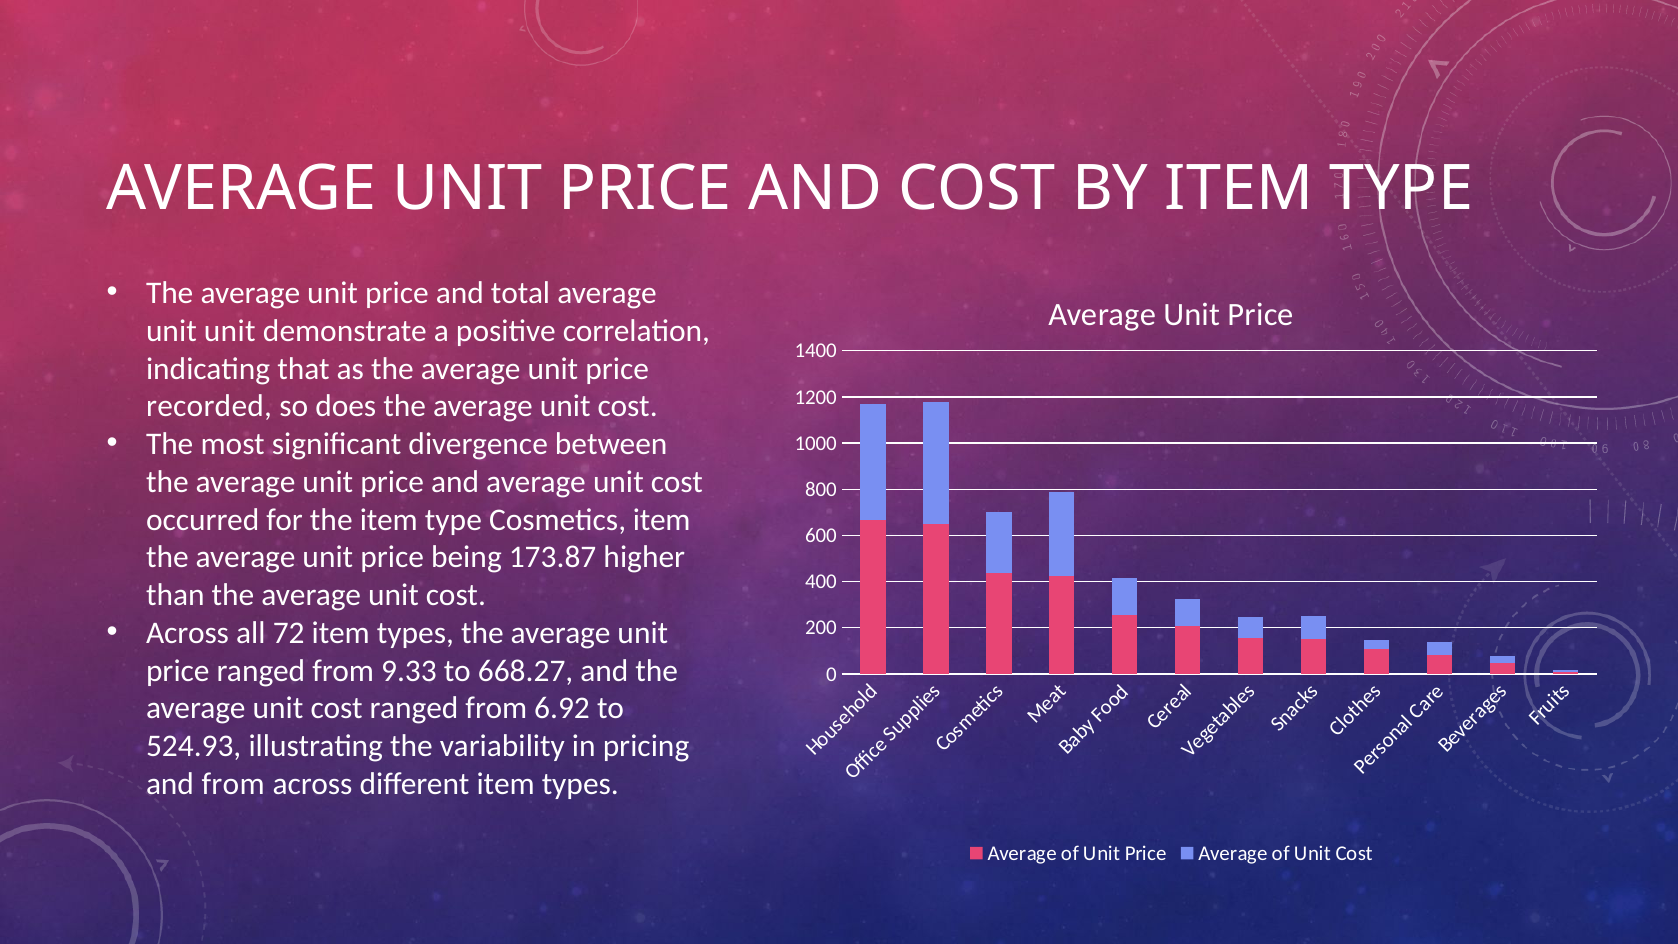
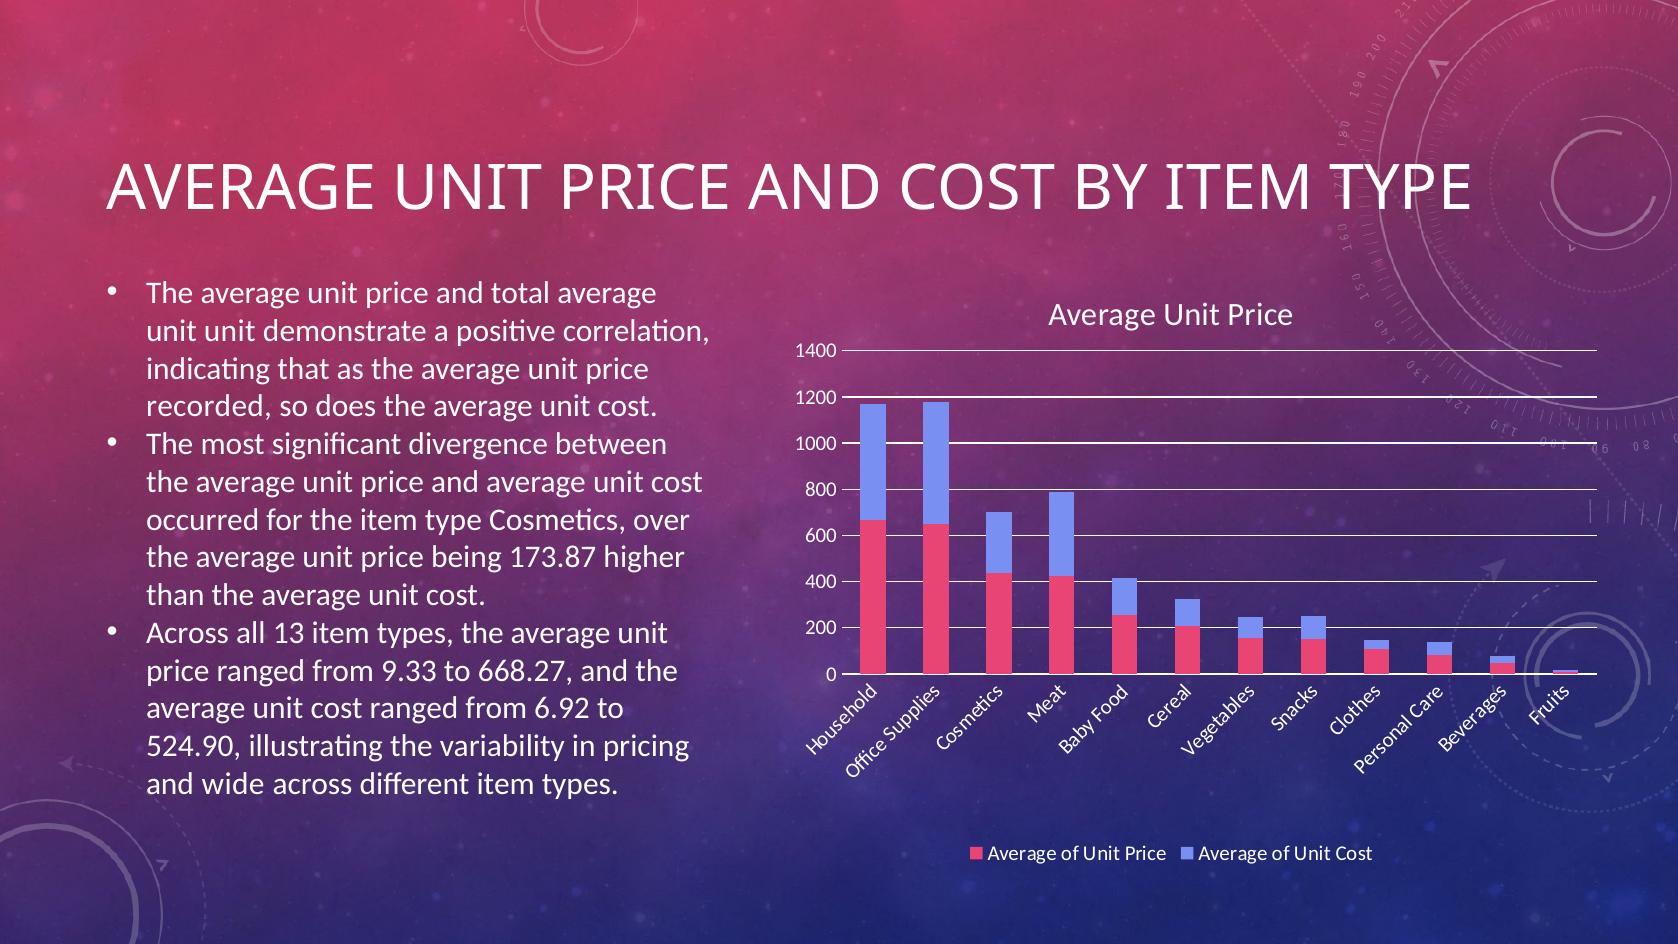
Cosmetics item: item -> over
72: 72 -> 13
524.93: 524.93 -> 524.90
and from: from -> wide
